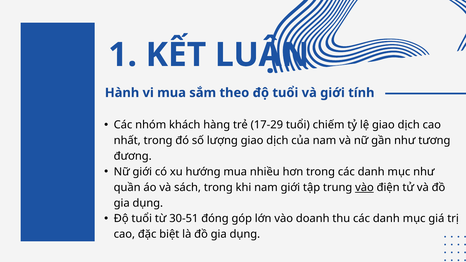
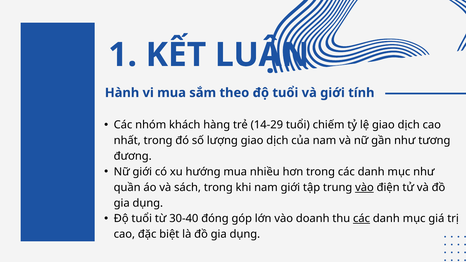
17-29: 17-29 -> 14-29
30-51: 30-51 -> 30-40
các at (362, 219) underline: none -> present
